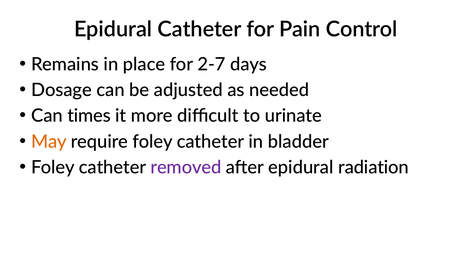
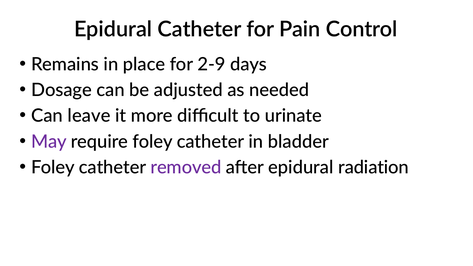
2-7: 2-7 -> 2-9
times: times -> leave
May colour: orange -> purple
